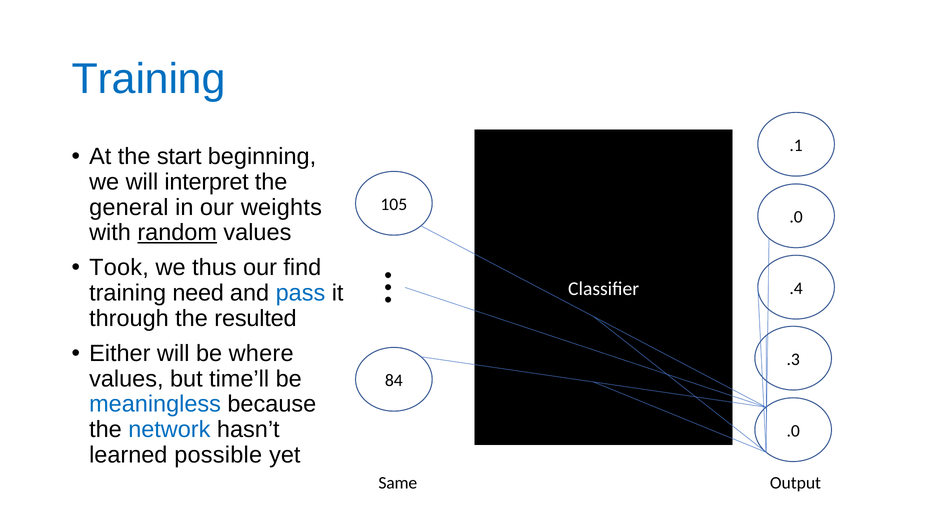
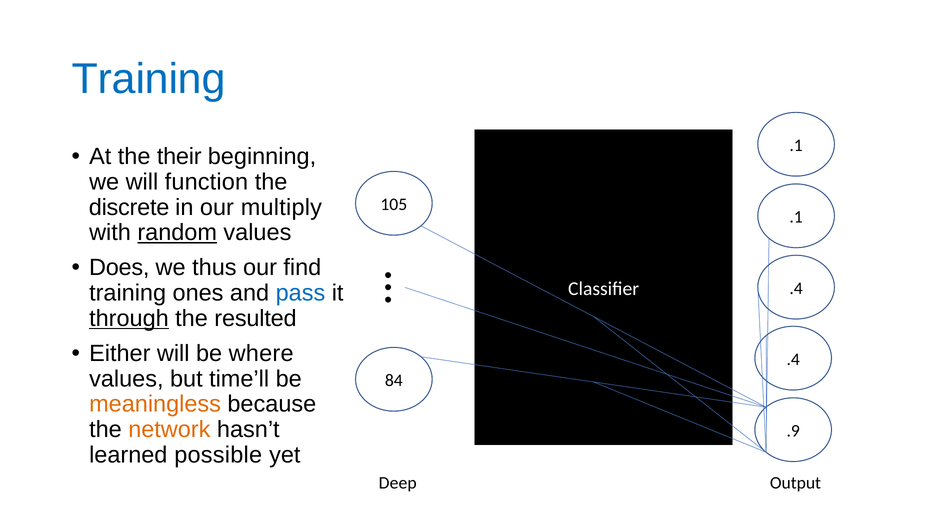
start: start -> their
interpret: interpret -> function
general: general -> discrete
weights: weights -> multiply
.0 at (796, 217): .0 -> .1
Took: Took -> Does
need: need -> ones
through underline: none -> present
.3 at (793, 359): .3 -> .4
meaningless colour: blue -> orange
network colour: blue -> orange
.0 at (793, 431): .0 -> .9
Same: Same -> Deep
